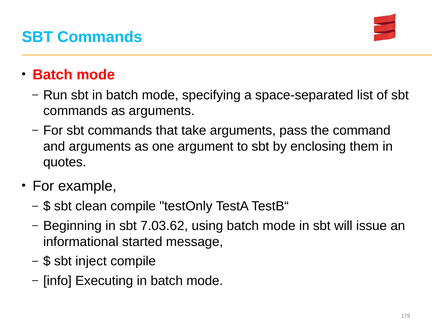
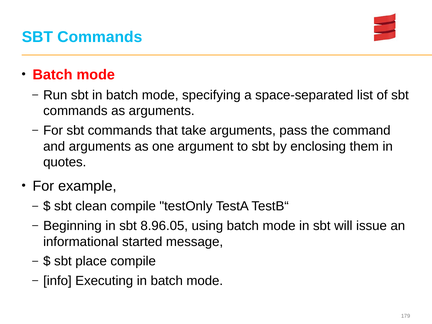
7.03.62: 7.03.62 -> 8.96.05
inject: inject -> place
